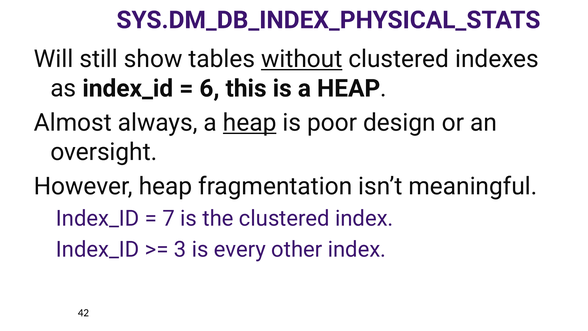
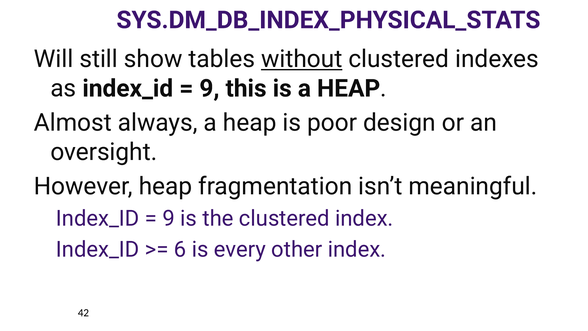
6 at (209, 88): 6 -> 9
heap at (250, 123) underline: present -> none
7 at (169, 218): 7 -> 9
3: 3 -> 6
